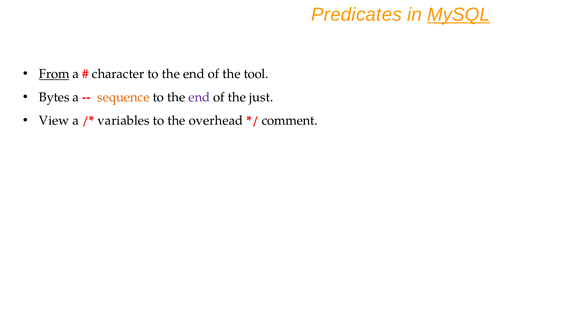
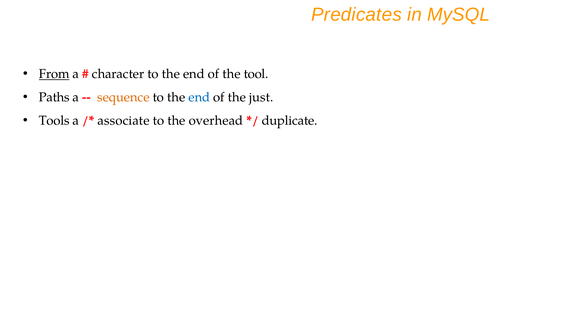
MySQL underline: present -> none
Bytes: Bytes -> Paths
end at (199, 97) colour: purple -> blue
View: View -> Tools
variables: variables -> associate
comment: comment -> duplicate
